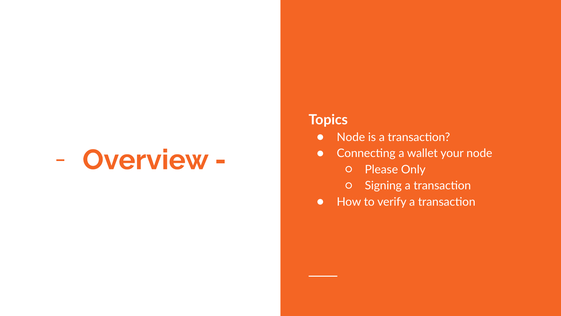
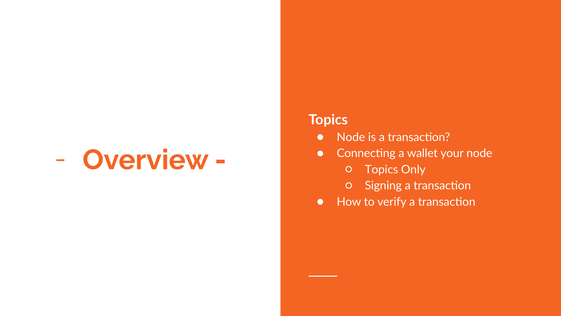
Please at (381, 169): Please -> Topics
